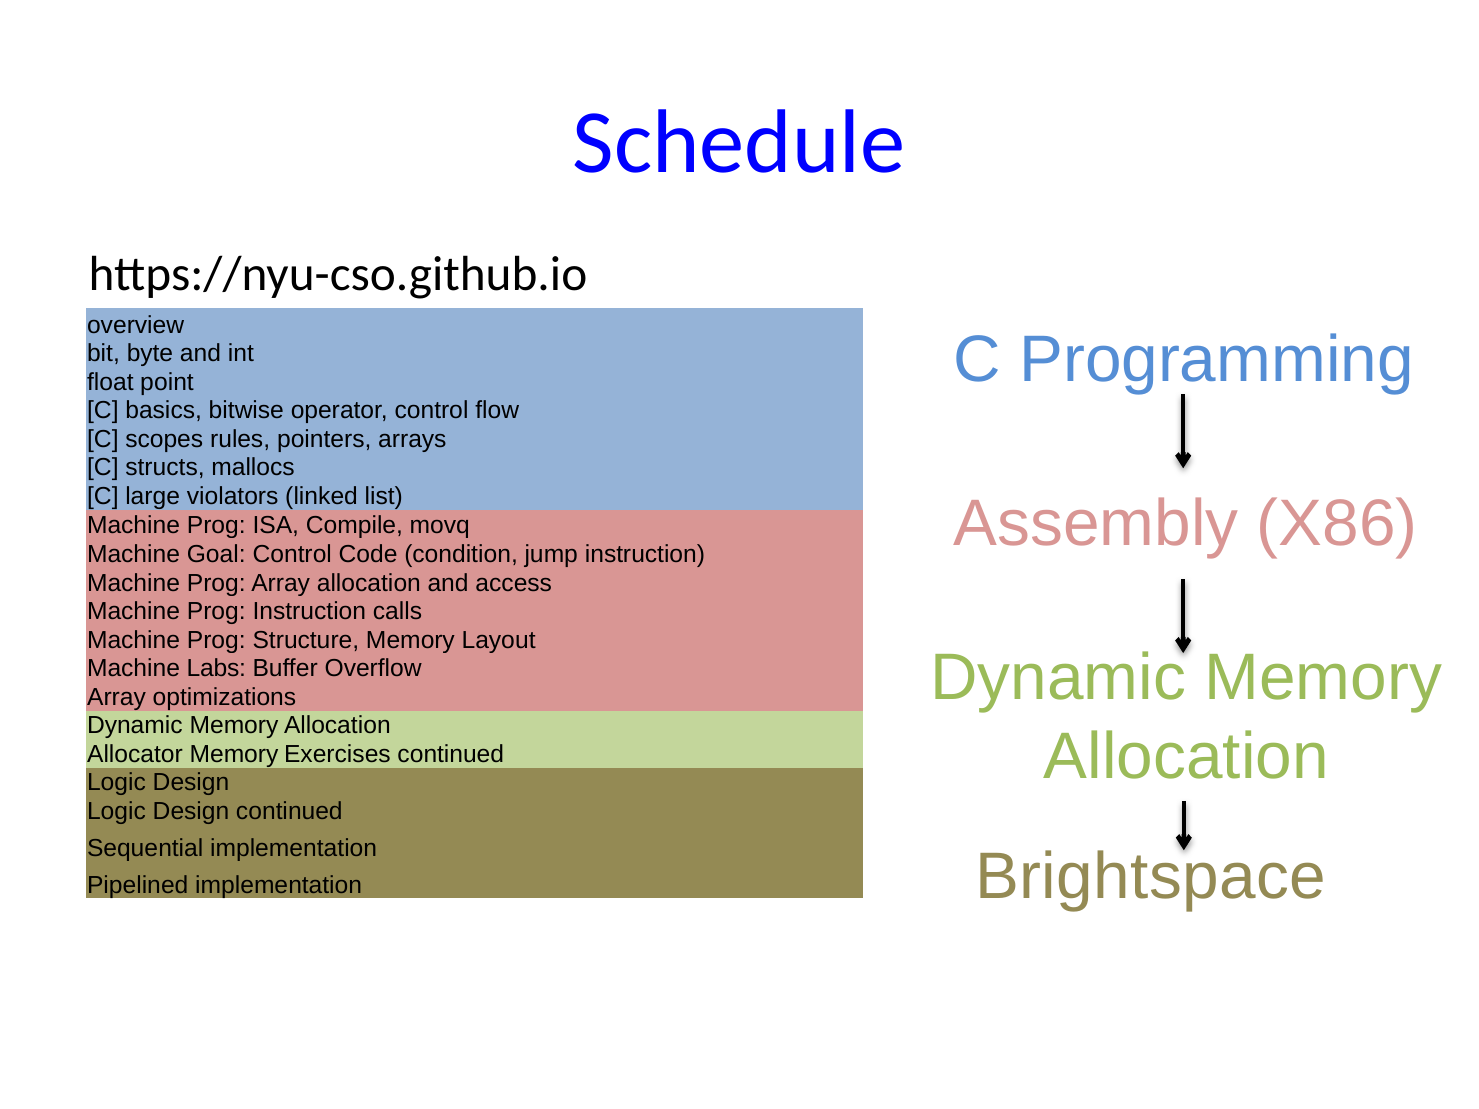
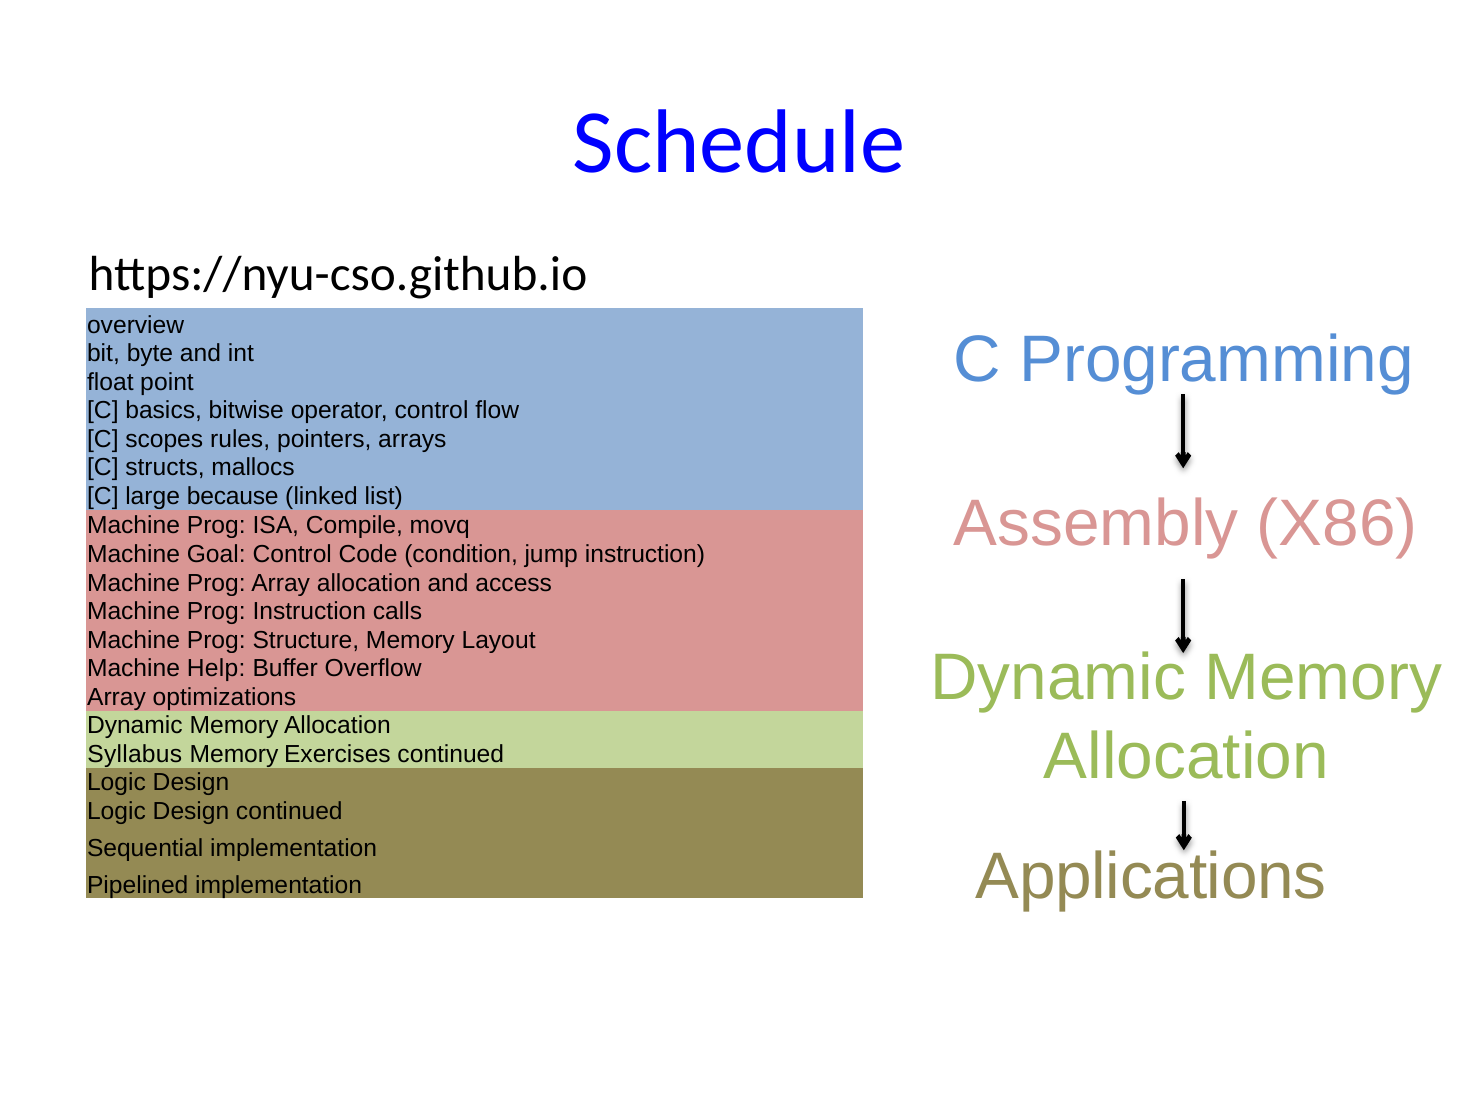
violators: violators -> because
Labs: Labs -> Help
Allocator: Allocator -> Syllabus
Brightspace: Brightspace -> Applications
